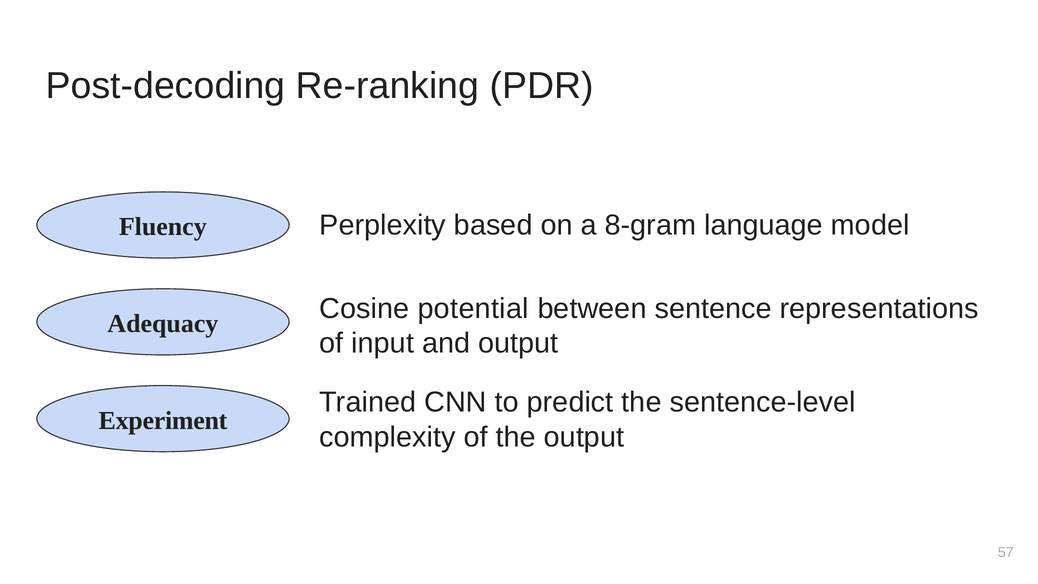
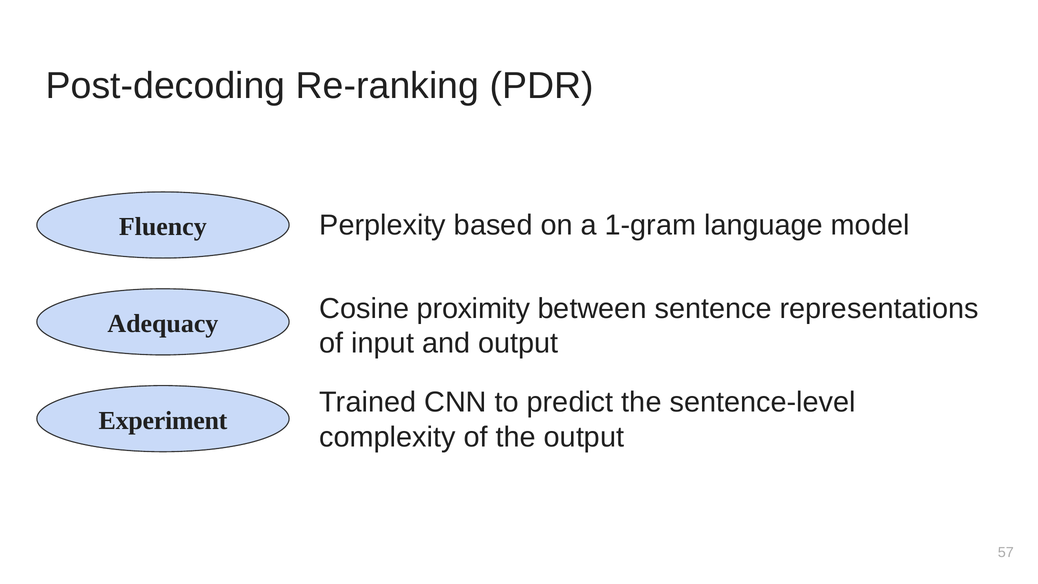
8-gram: 8-gram -> 1-gram
potential: potential -> proximity
